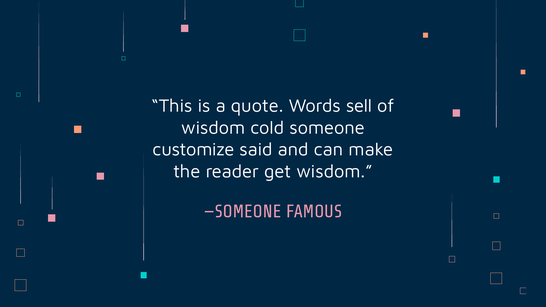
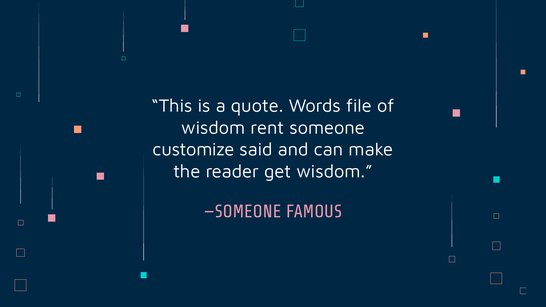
sell: sell -> file
cold: cold -> rent
